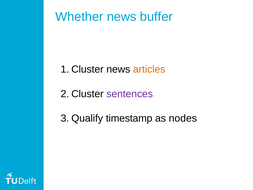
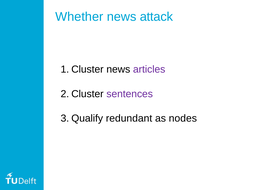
buffer: buffer -> attack
articles colour: orange -> purple
timestamp: timestamp -> redundant
